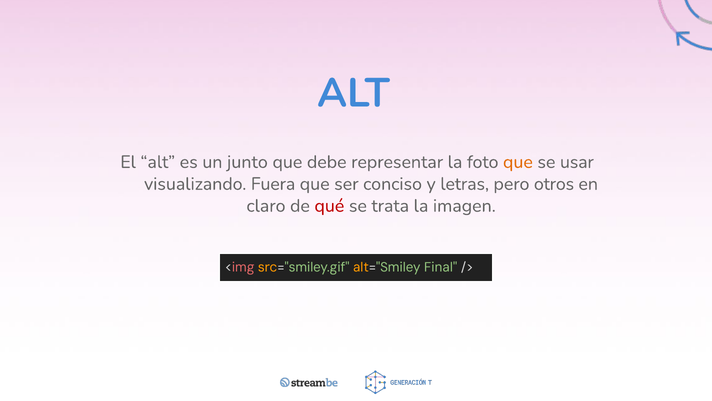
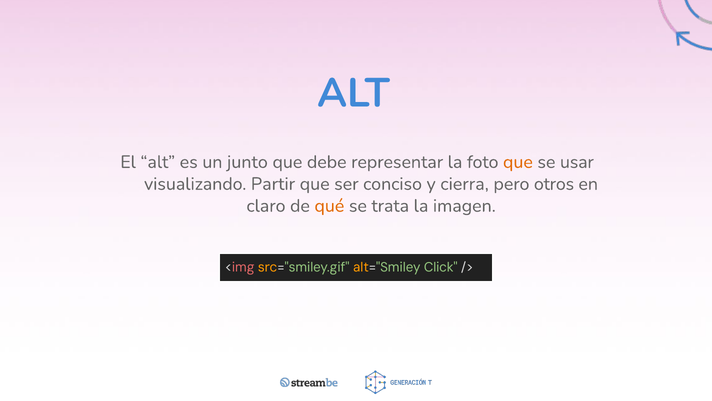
Fuera: Fuera -> Partir
letras: letras -> cierra
qué colour: red -> orange
Final: Final -> Click
